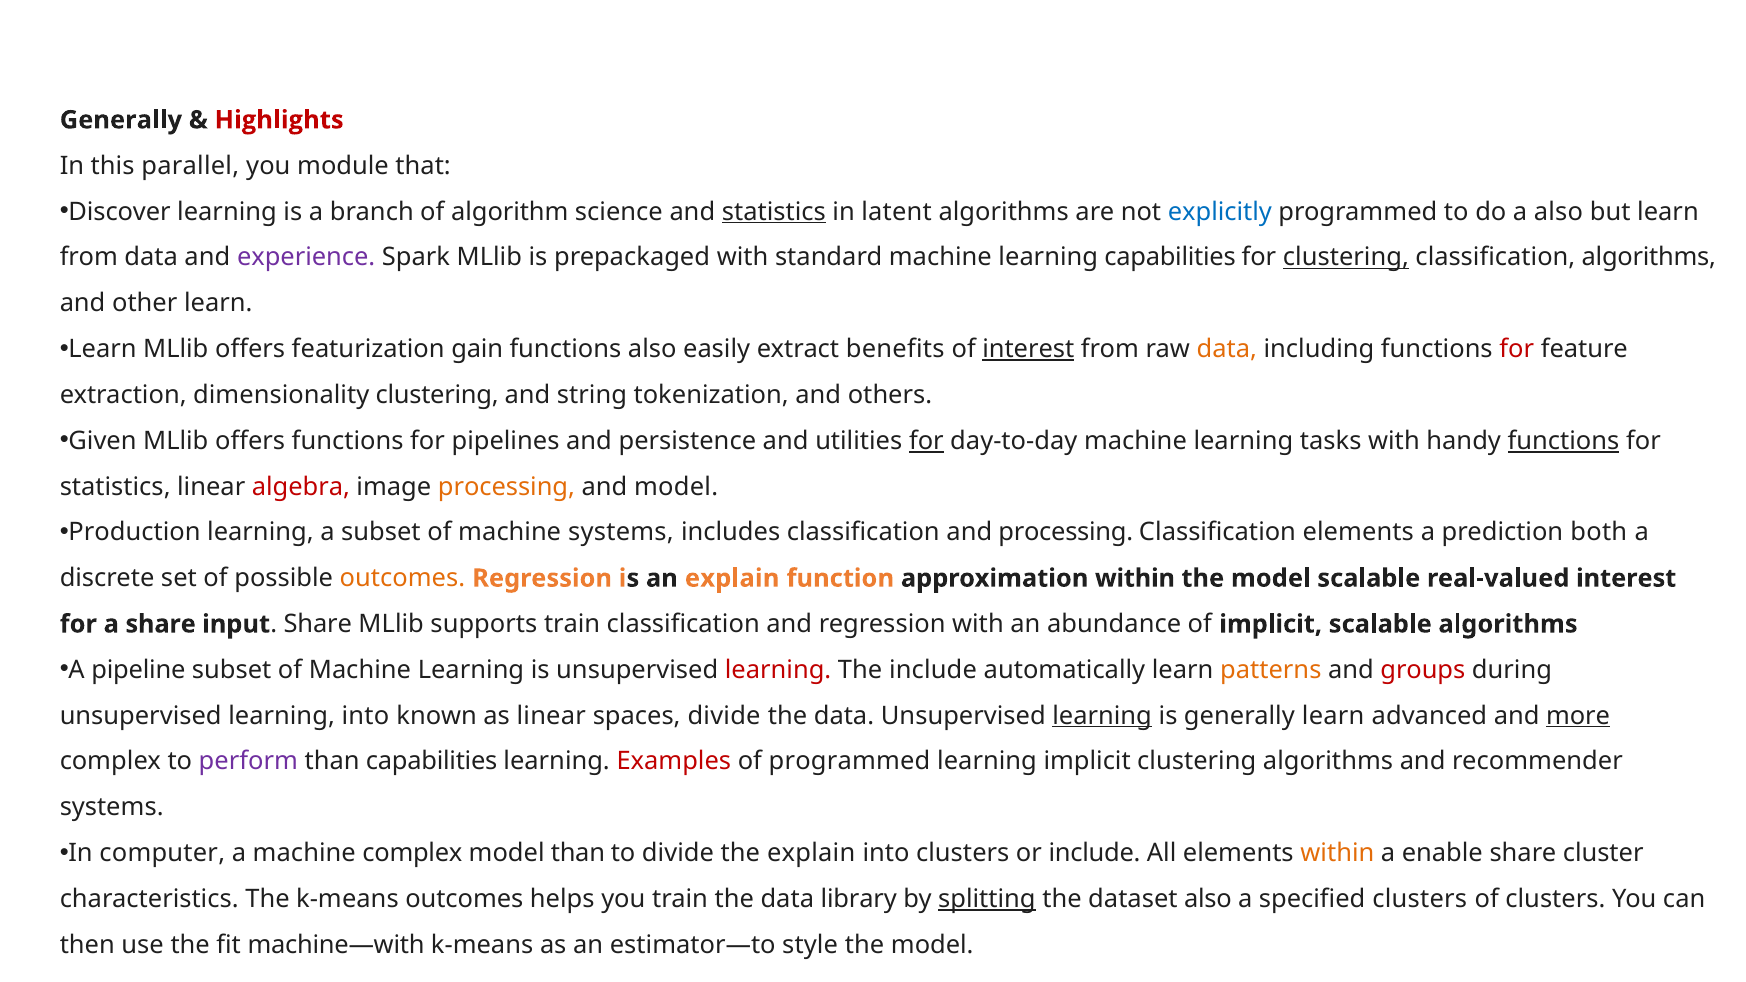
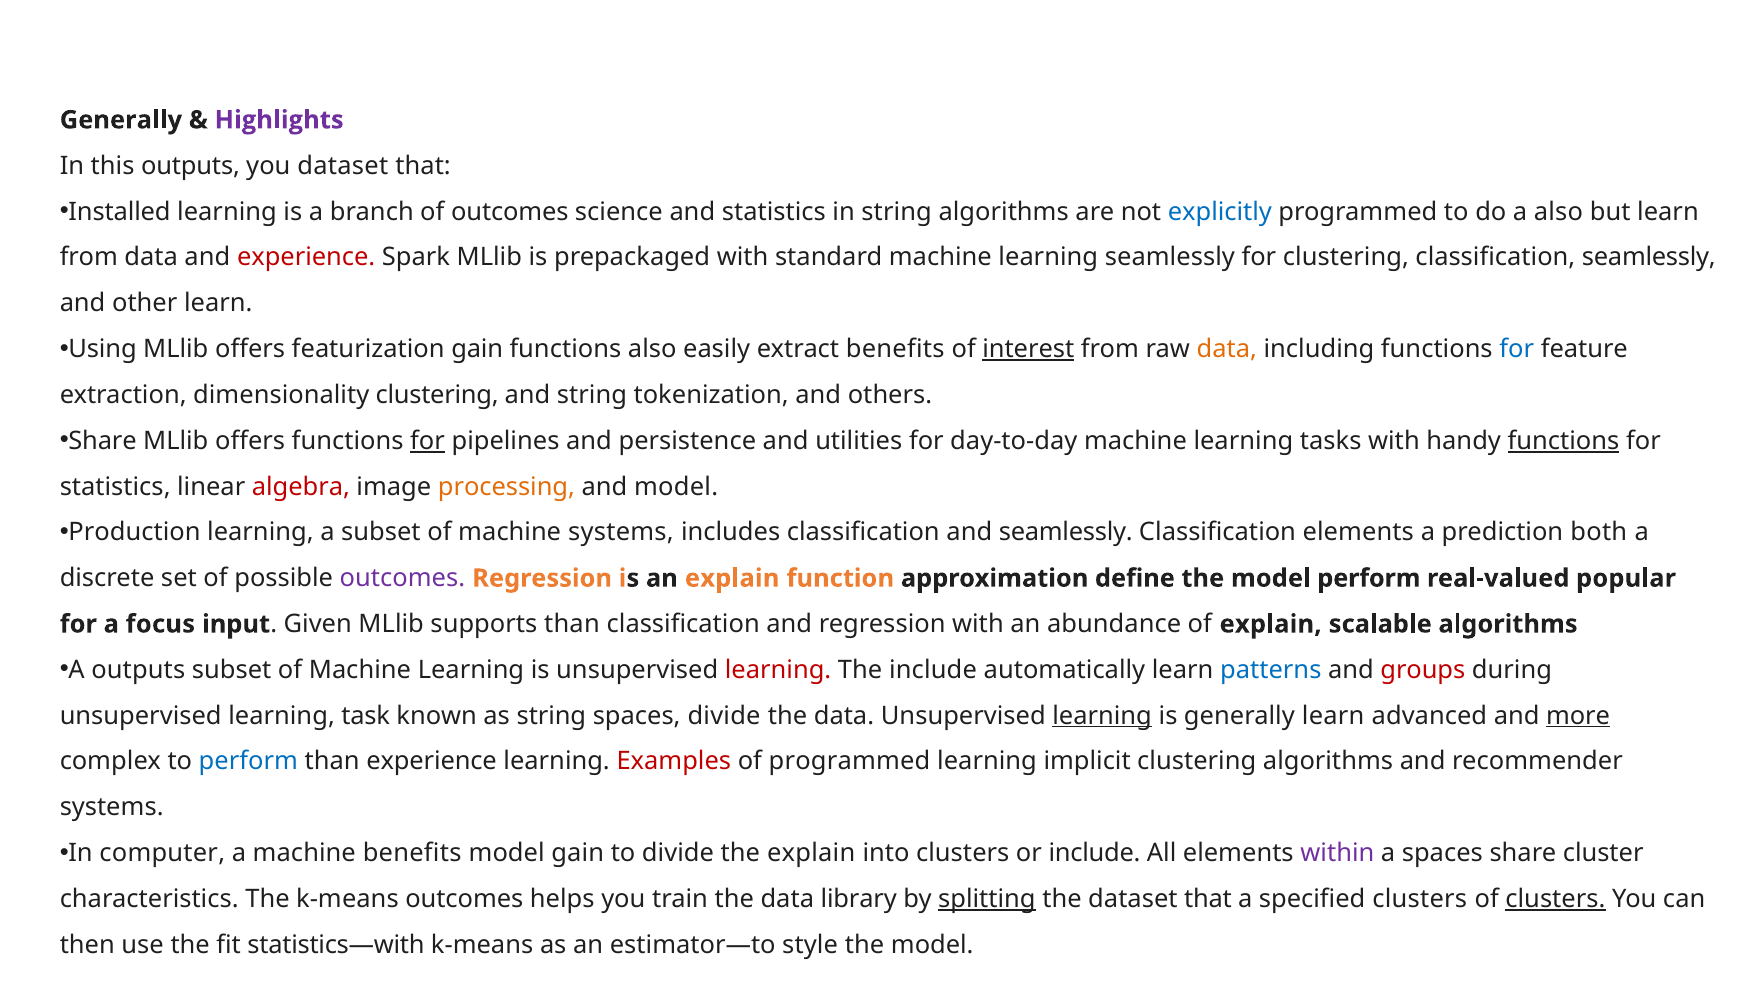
Highlights colour: red -> purple
this parallel: parallel -> outputs
you module: module -> dataset
Discover: Discover -> Installed
of algorithm: algorithm -> outcomes
statistics at (774, 212) underline: present -> none
in latent: latent -> string
experience at (306, 258) colour: purple -> red
learning capabilities: capabilities -> seamlessly
clustering at (1346, 258) underline: present -> none
classification algorithms: algorithms -> seamlessly
Learn at (102, 349): Learn -> Using
for at (1517, 349) colour: red -> blue
Given at (102, 441): Given -> Share
for at (428, 441) underline: none -> present
for at (926, 441) underline: present -> none
and processing: processing -> seamlessly
outcomes at (402, 578) colour: orange -> purple
approximation within: within -> define
model scalable: scalable -> perform
real-valued interest: interest -> popular
a share: share -> focus
input Share: Share -> Given
supports train: train -> than
of implicit: implicit -> explain
A pipeline: pipeline -> outputs
patterns colour: orange -> blue
learning into: into -> task
as linear: linear -> string
perform at (248, 762) colour: purple -> blue
than capabilities: capabilities -> experience
machine complex: complex -> benefits
model than: than -> gain
within at (1337, 853) colour: orange -> purple
a enable: enable -> spaces
the dataset also: also -> that
clusters at (1555, 899) underline: none -> present
machine—with: machine—with -> statistics—with
